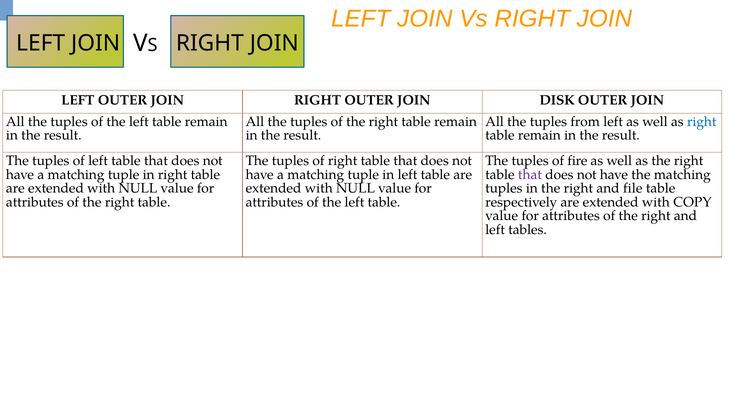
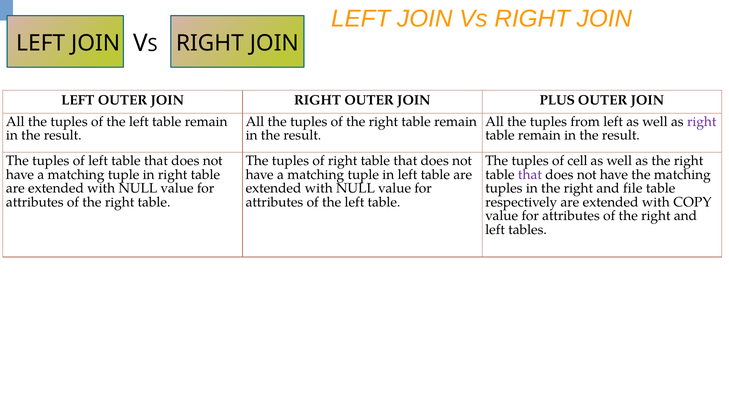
DISK: DISK -> PLUS
right at (702, 122) colour: blue -> purple
fire: fire -> cell
